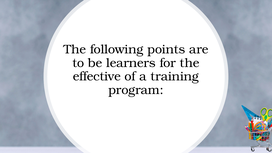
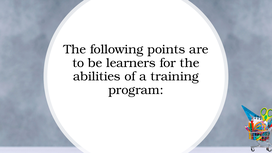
effective: effective -> abilities
